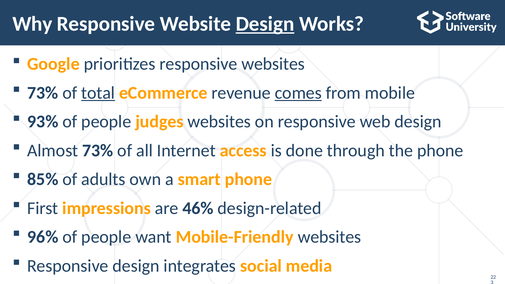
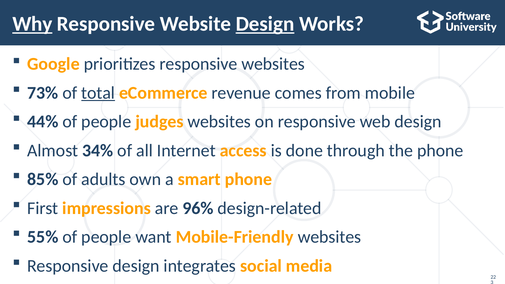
Why underline: none -> present
comes underline: present -> none
93%: 93% -> 44%
Almost 73%: 73% -> 34%
46%: 46% -> 96%
96%: 96% -> 55%
